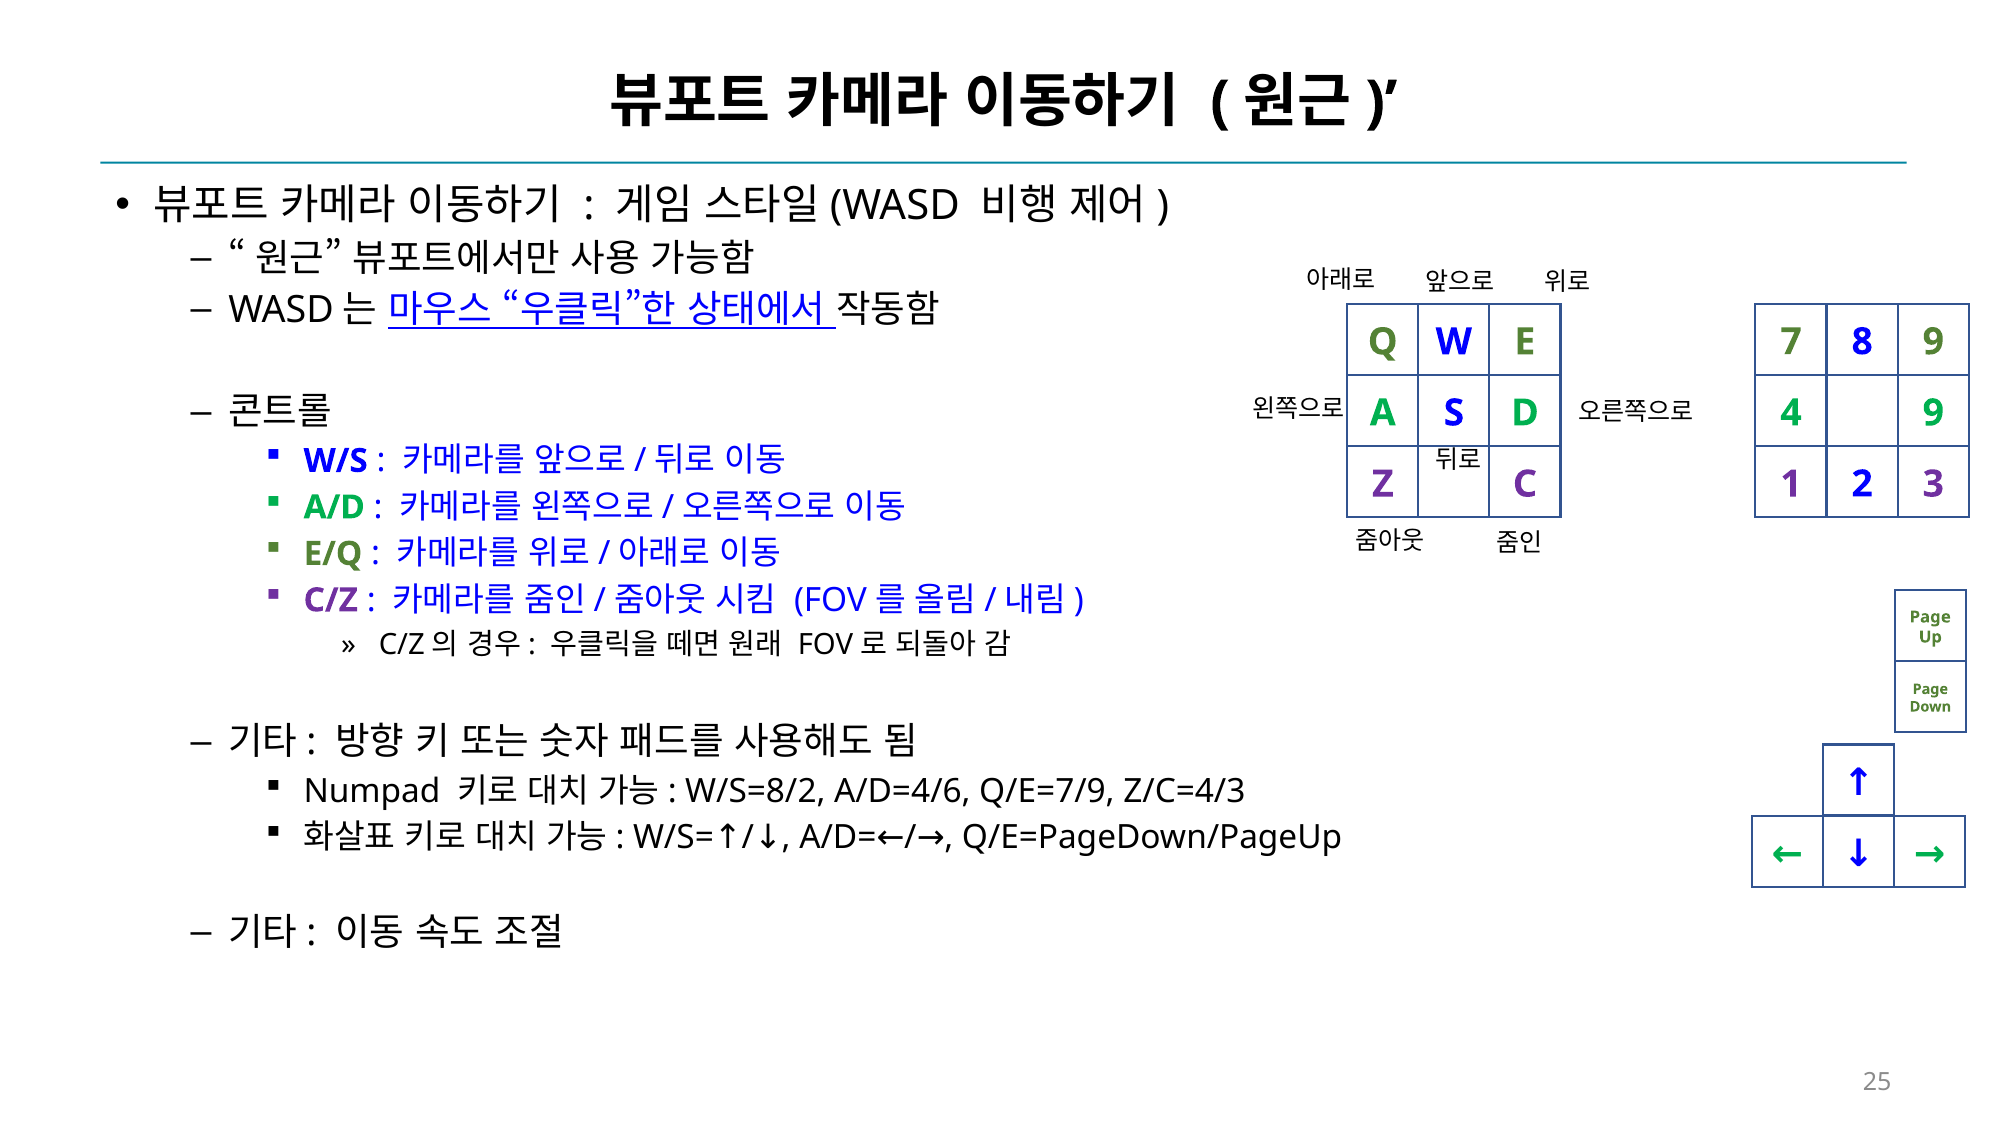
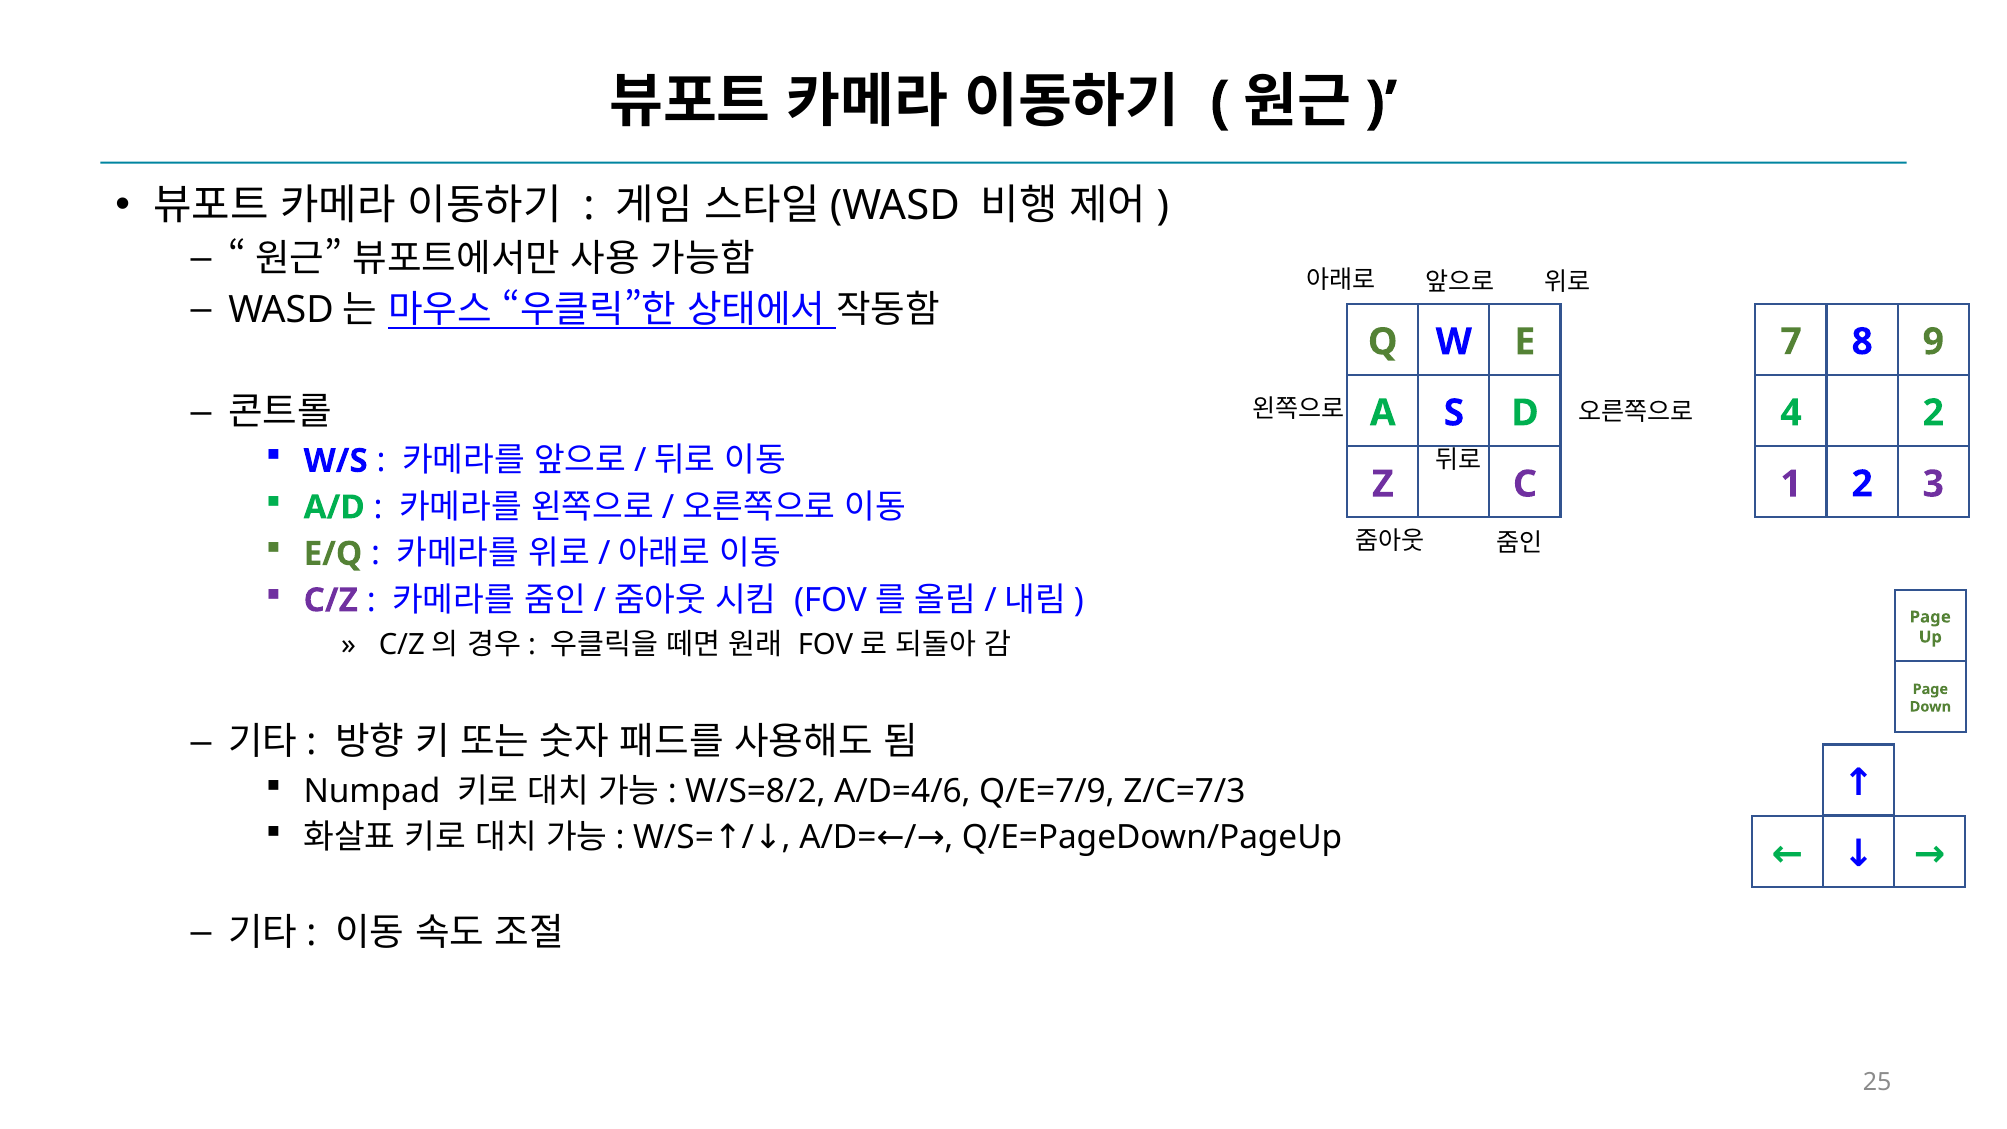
4 9: 9 -> 2
Z/C=4/3: Z/C=4/3 -> Z/C=7/3
